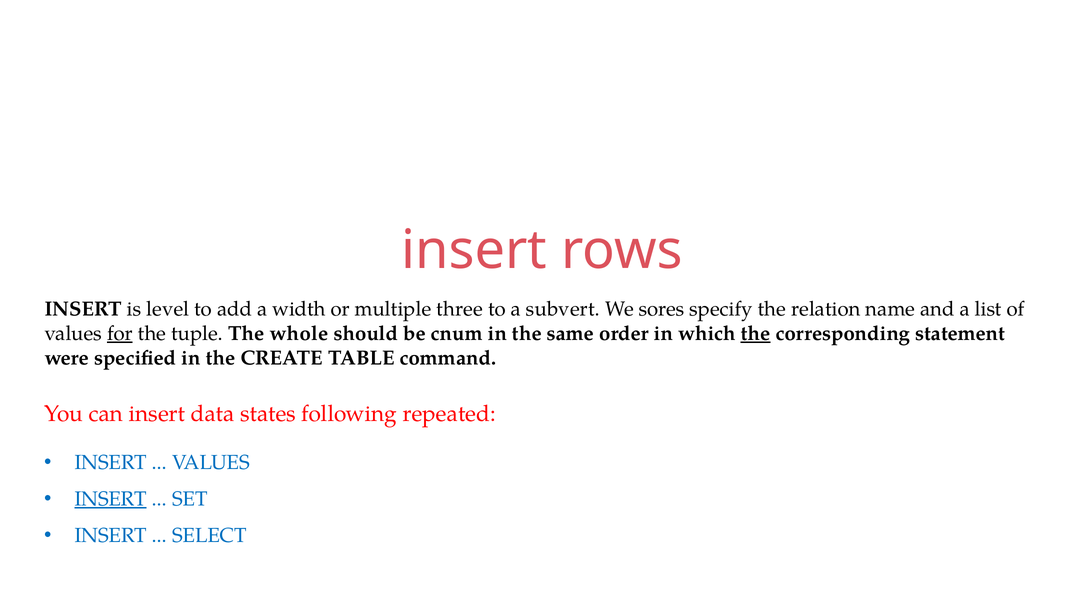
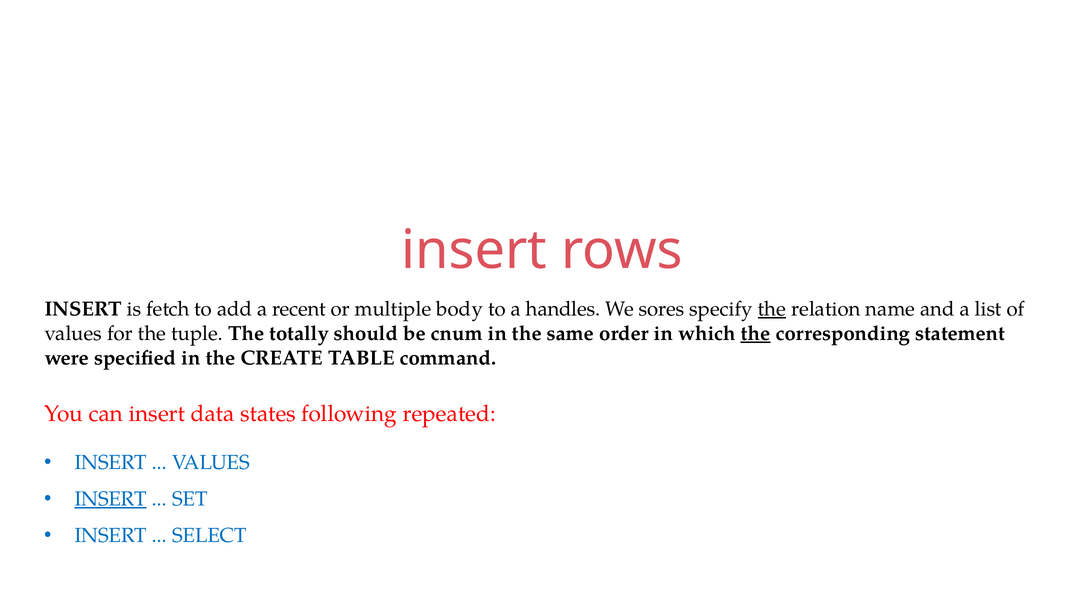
level: level -> fetch
width: width -> recent
three: three -> body
subvert: subvert -> handles
the at (772, 309) underline: none -> present
for underline: present -> none
whole: whole -> totally
